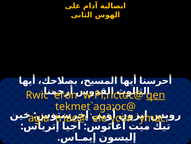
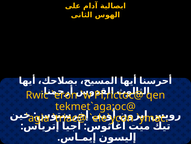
qen underline: present -> none
